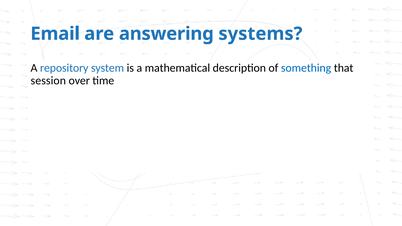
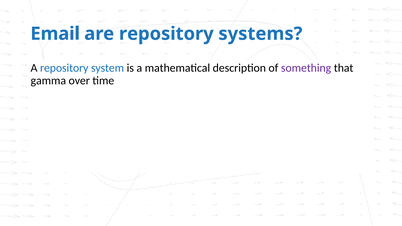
are answering: answering -> repository
something colour: blue -> purple
session: session -> gamma
